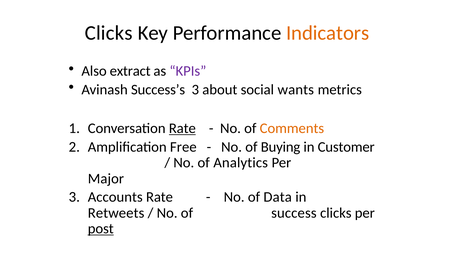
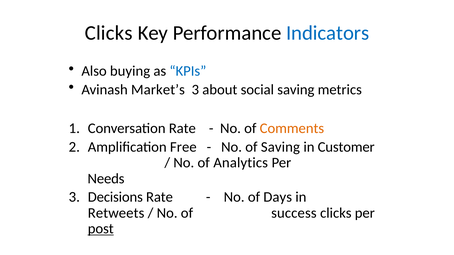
Indicators colour: orange -> blue
extract: extract -> buying
KPIs colour: purple -> blue
Success’s: Success’s -> Market’s
social wants: wants -> saving
Rate at (182, 129) underline: present -> none
of Buying: Buying -> Saving
Major: Major -> Needs
Accounts: Accounts -> Decisions
Data: Data -> Days
